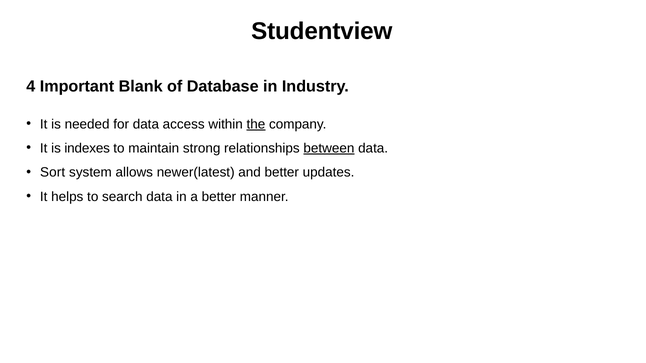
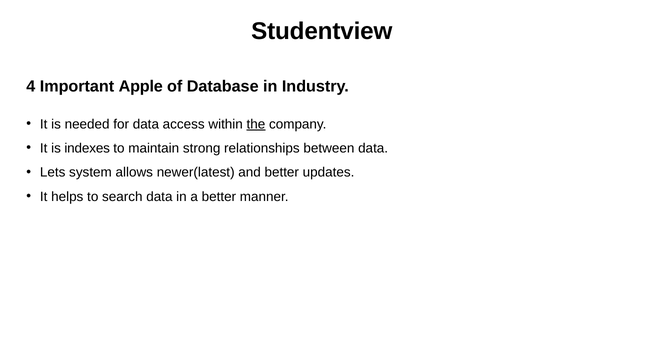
Blank: Blank -> Apple
between underline: present -> none
Sort: Sort -> Lets
